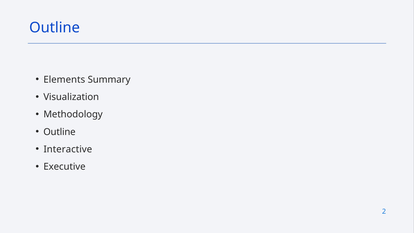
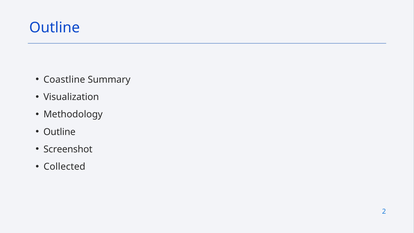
Elements: Elements -> Coastline
Interactive: Interactive -> Screenshot
Executive: Executive -> Collected
